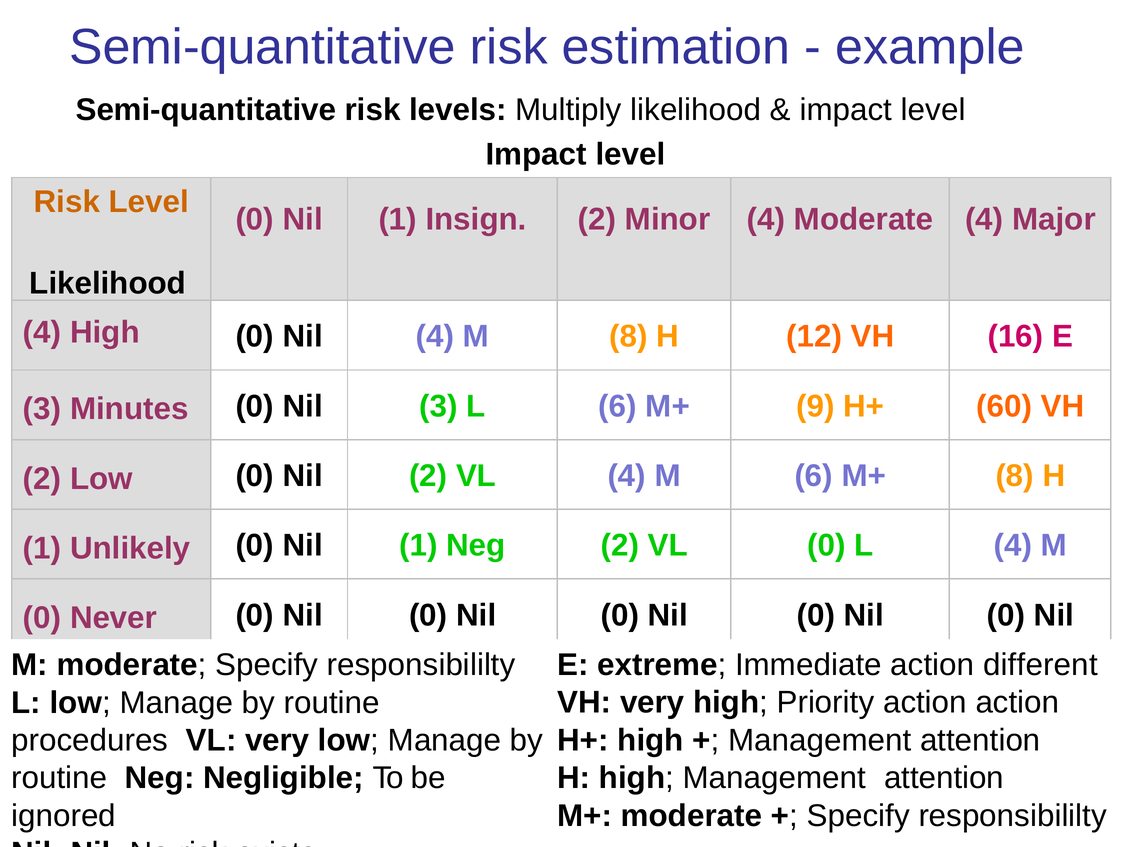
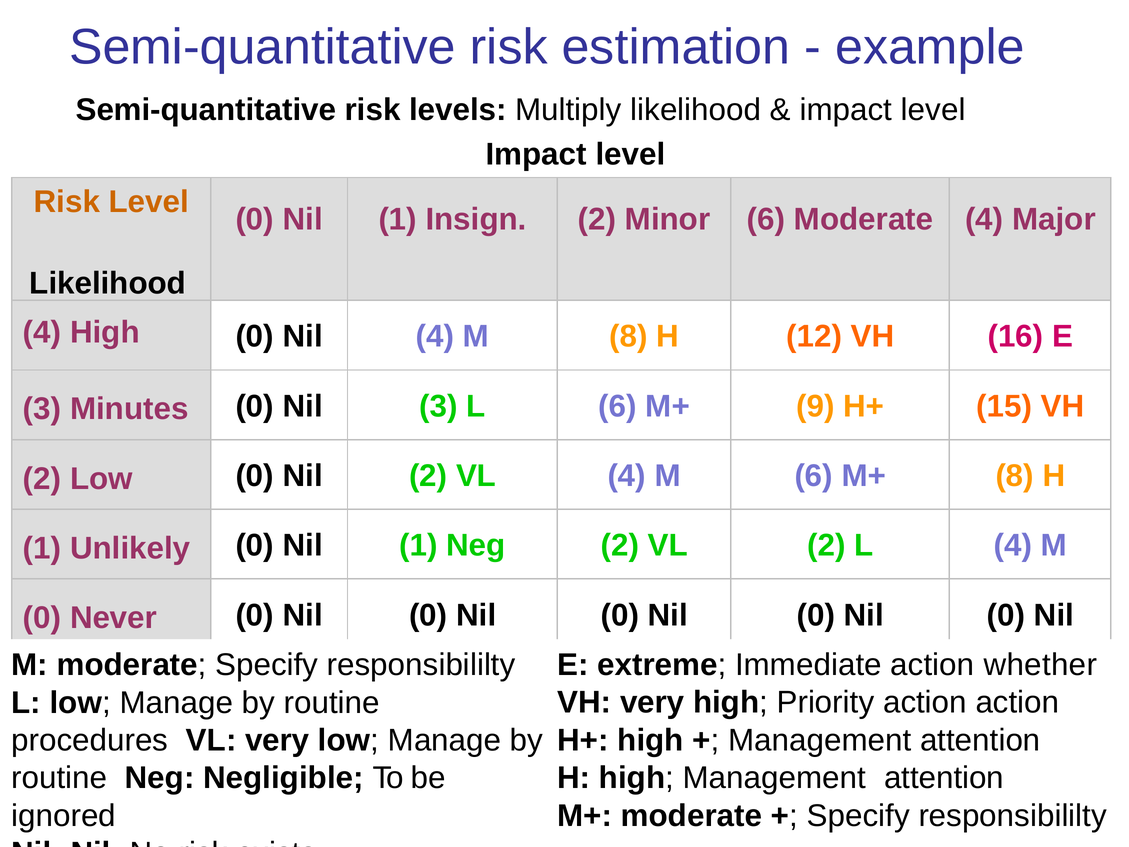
Minor 4: 4 -> 6
60: 60 -> 15
VL 0: 0 -> 2
different: different -> whether
